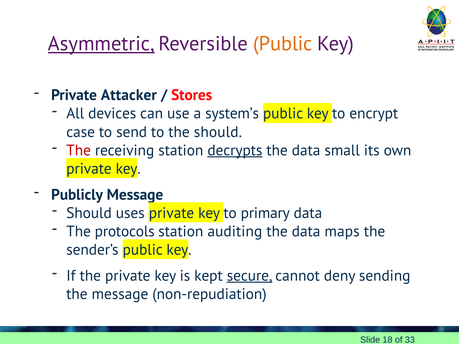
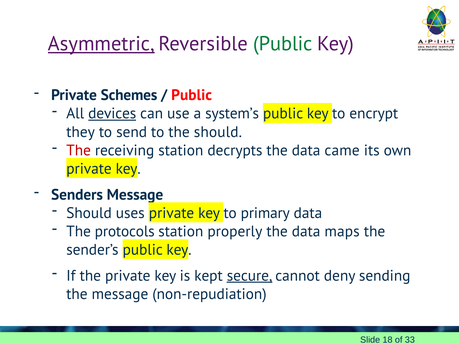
Public at (283, 44) colour: orange -> green
Attacker: Attacker -> Schemes
Stores at (192, 95): Stores -> Public
devices underline: none -> present
case: case -> they
decrypts underline: present -> none
small: small -> came
Publicly: Publicly -> Senders
auditing: auditing -> properly
